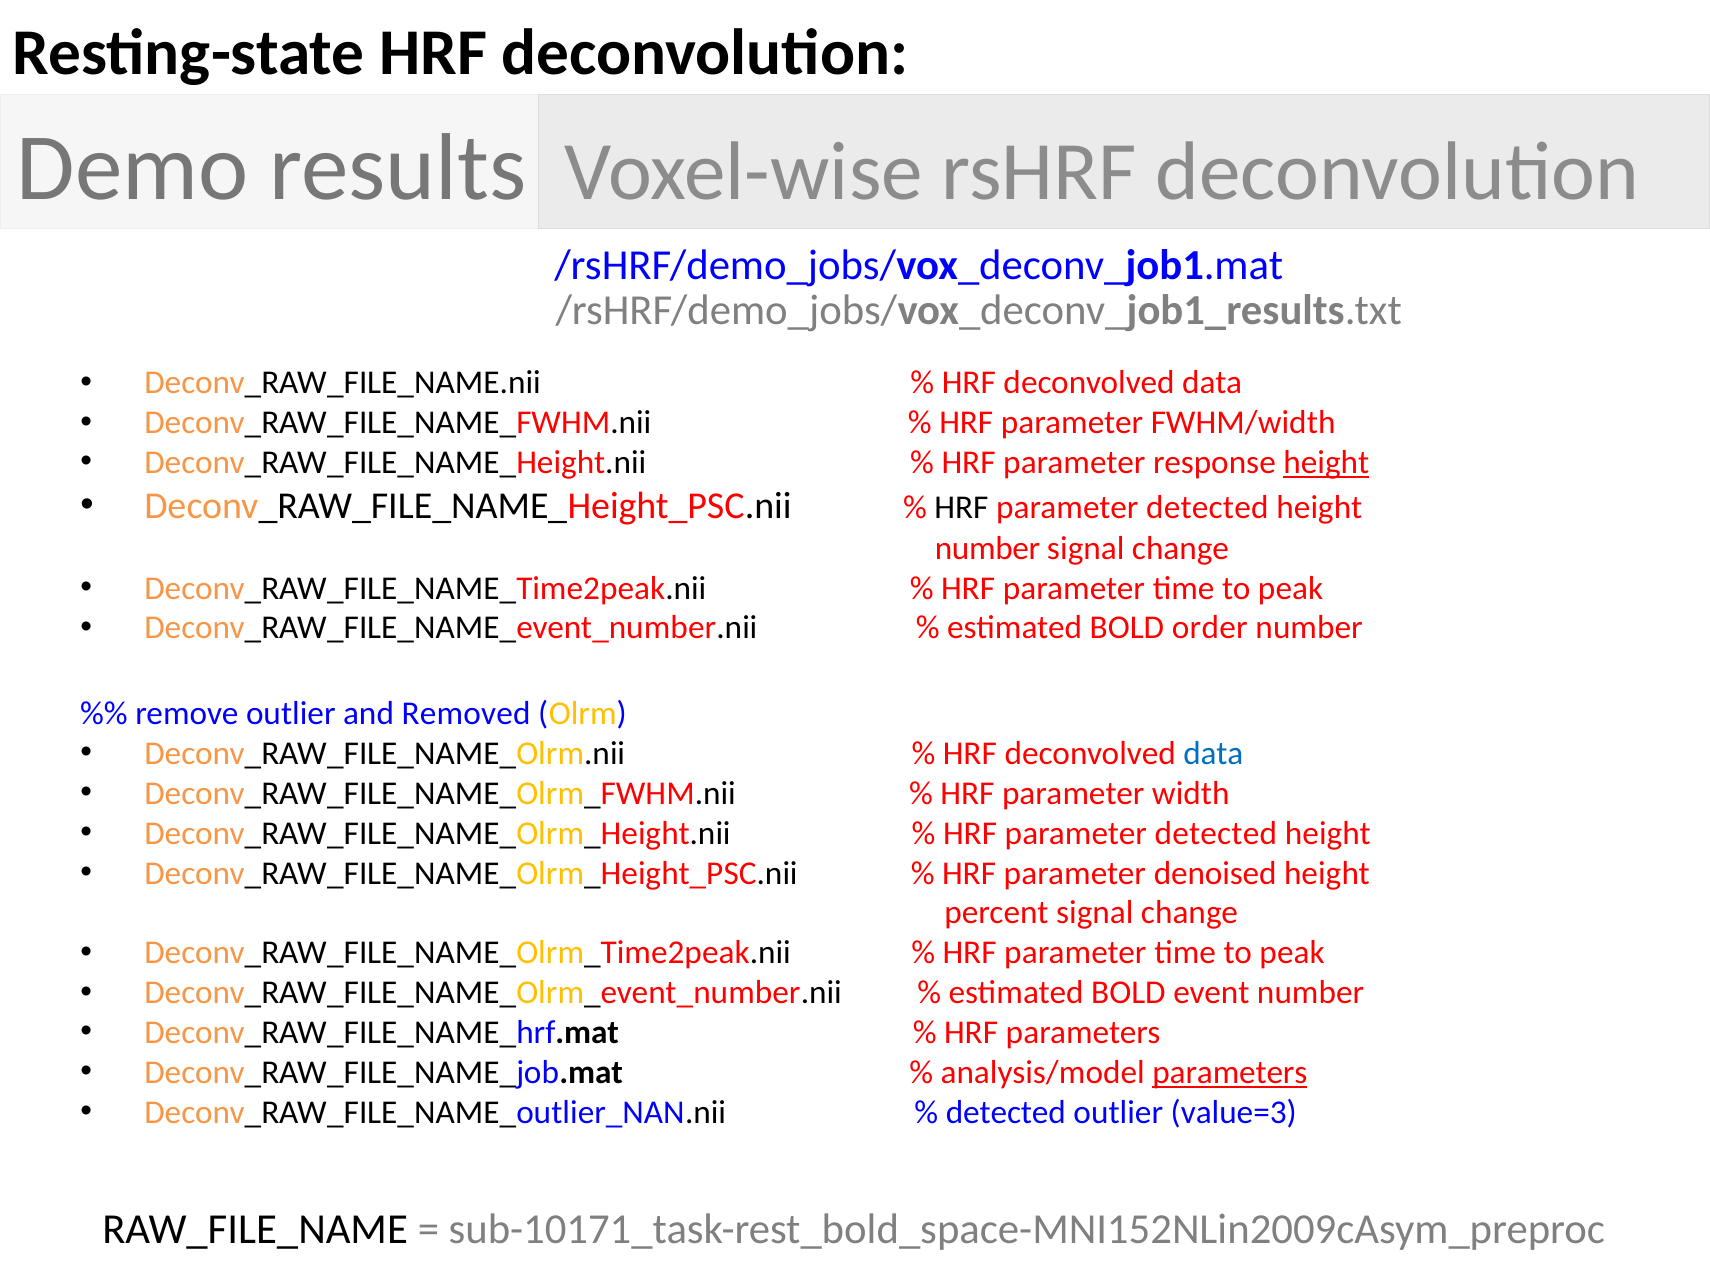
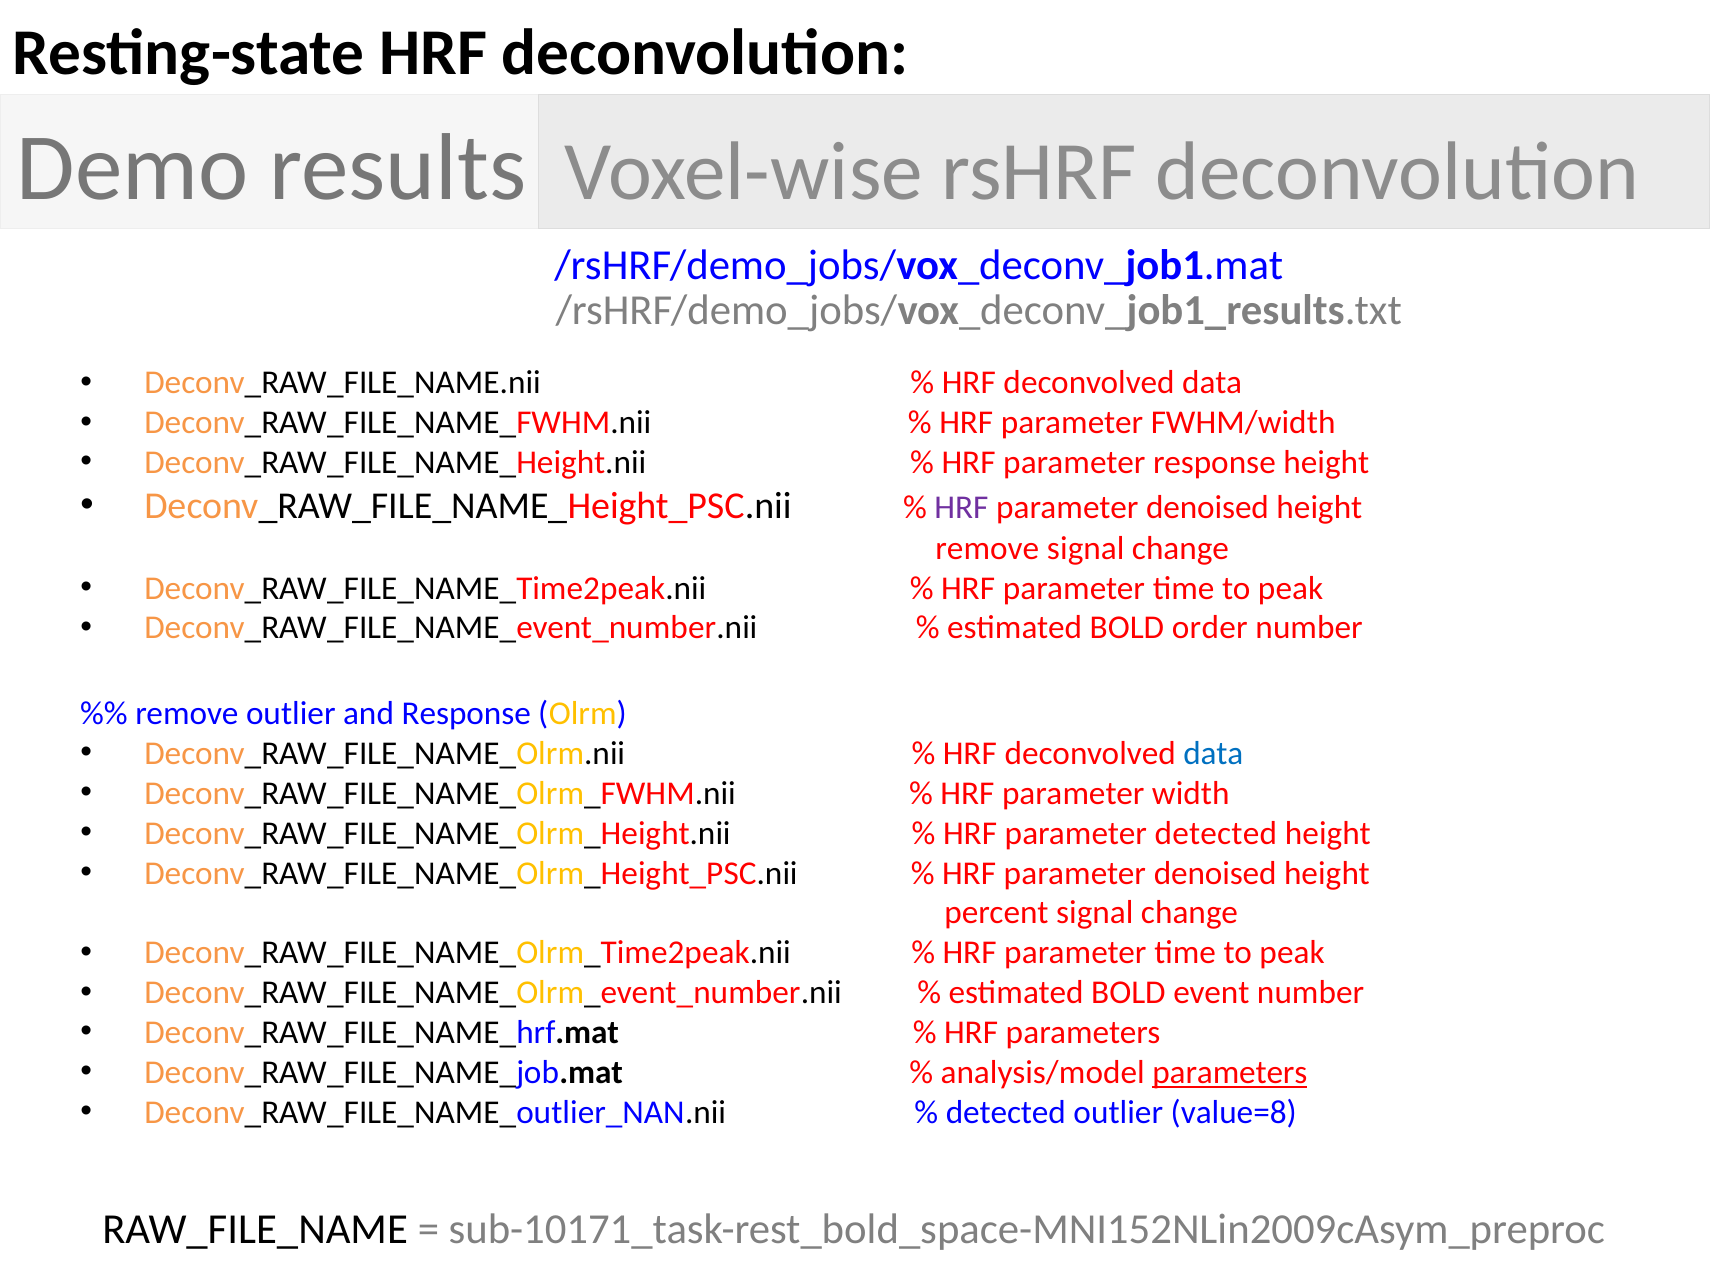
height at (1326, 463) underline: present -> none
HRF at (961, 508) colour: black -> purple
detected at (1207, 508): detected -> denoised
number at (988, 548): number -> remove
and Removed: Removed -> Response
value=3: value=3 -> value=8
